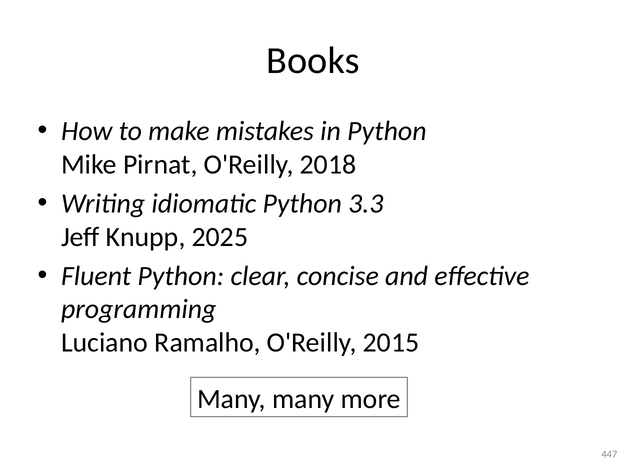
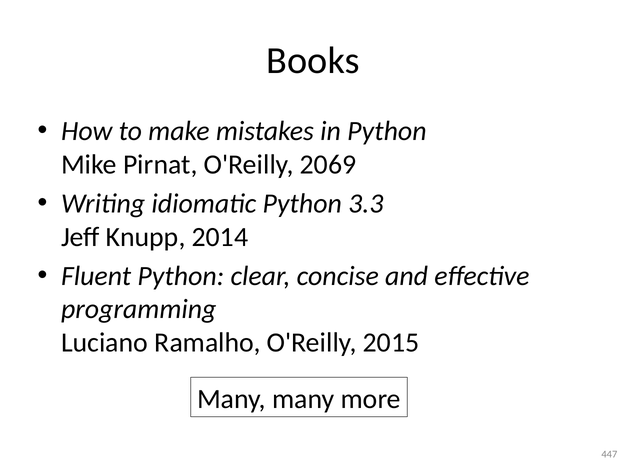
2018: 2018 -> 2069
2025: 2025 -> 2014
